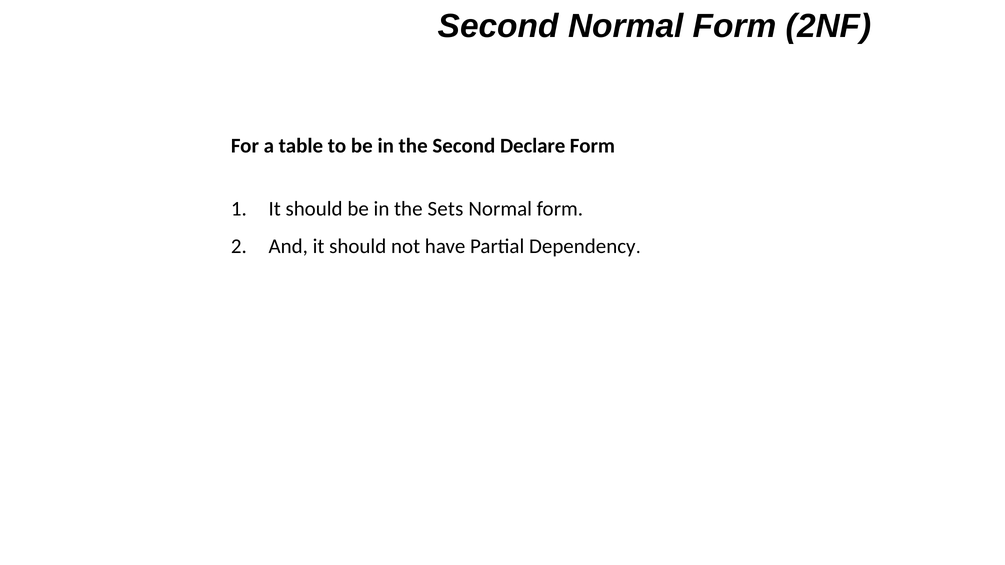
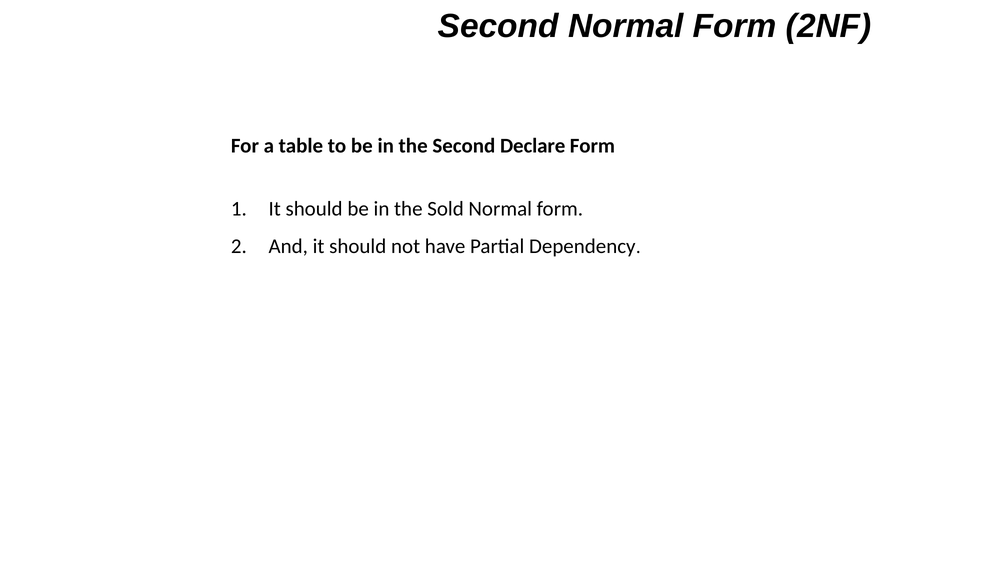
Sets: Sets -> Sold
